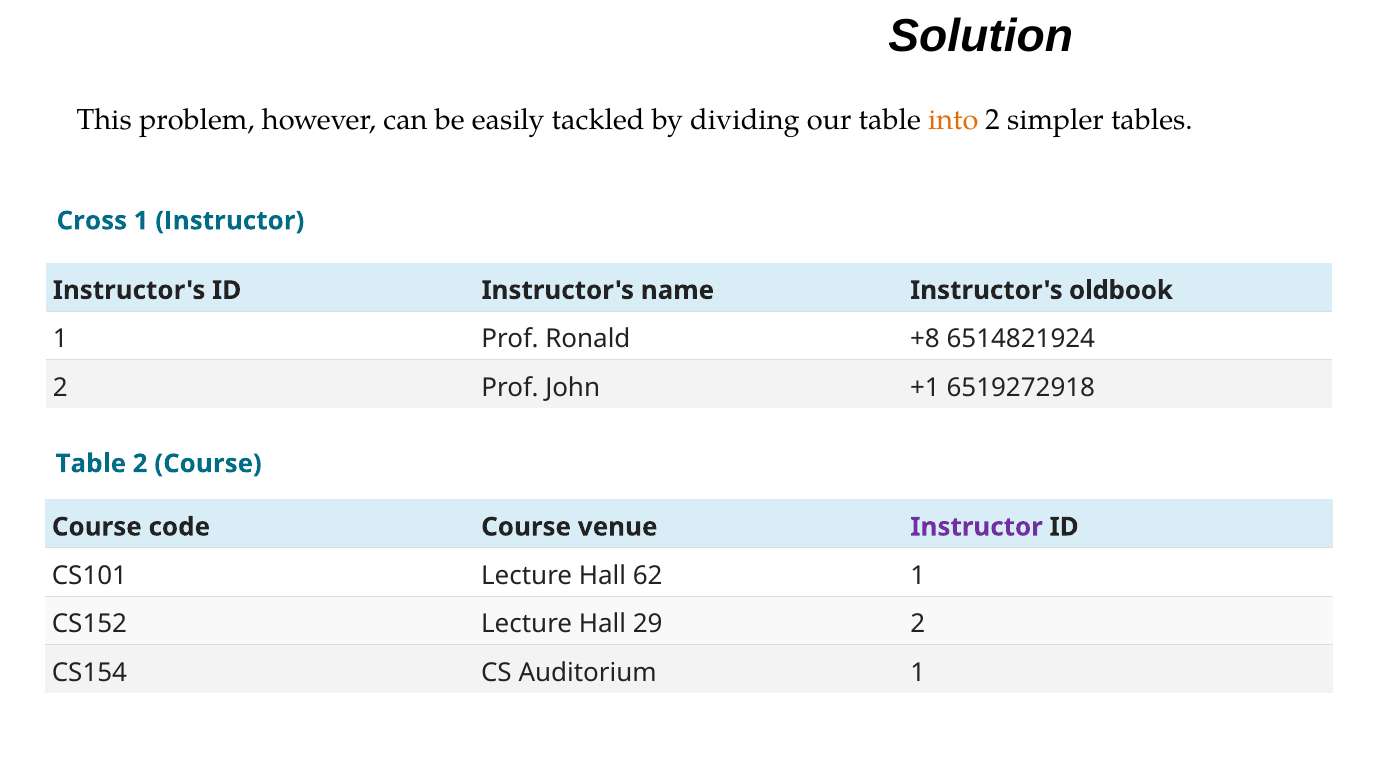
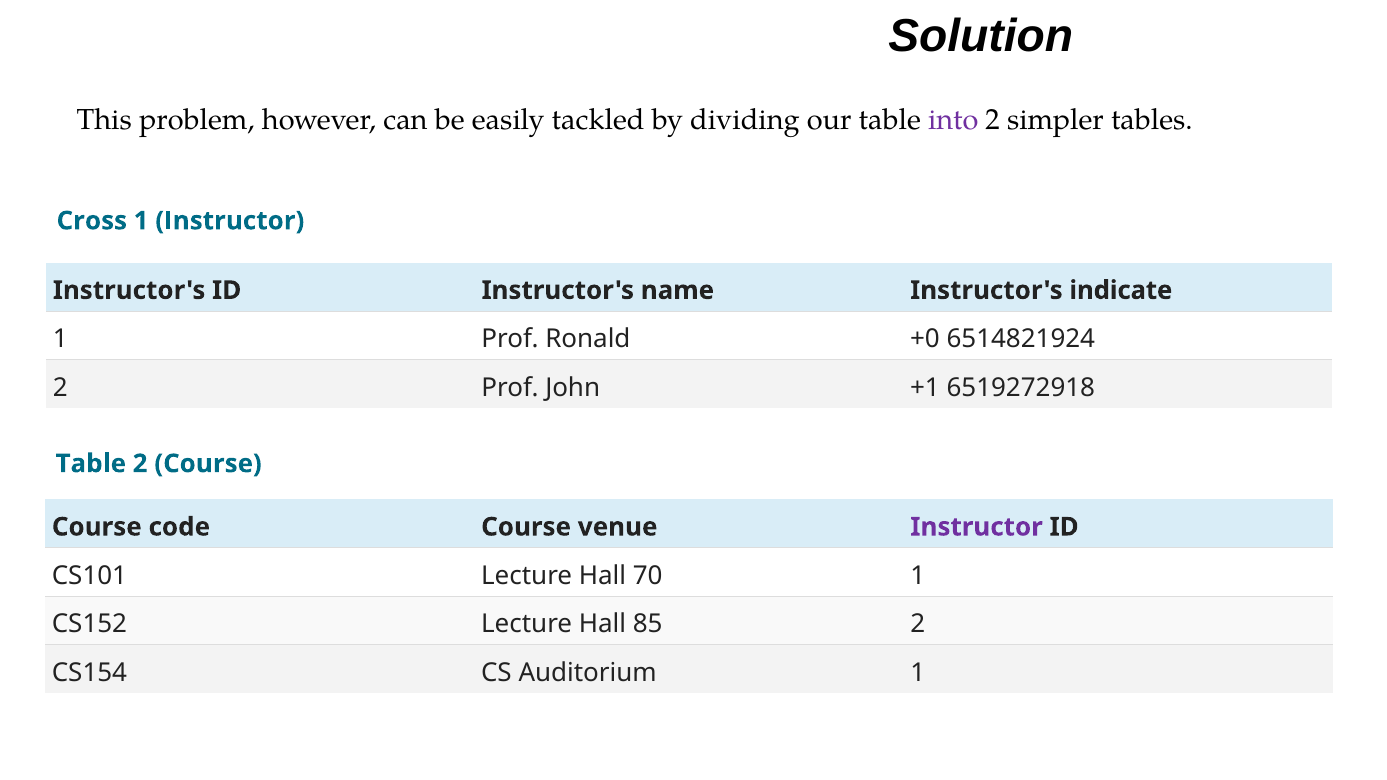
into colour: orange -> purple
oldbook: oldbook -> indicate
+8: +8 -> +0
62: 62 -> 70
29: 29 -> 85
